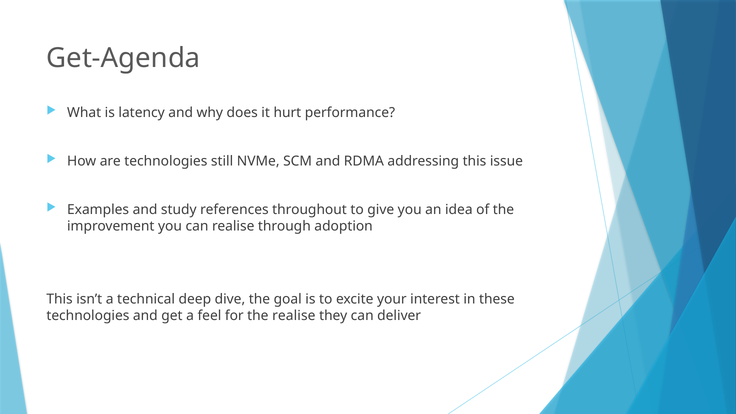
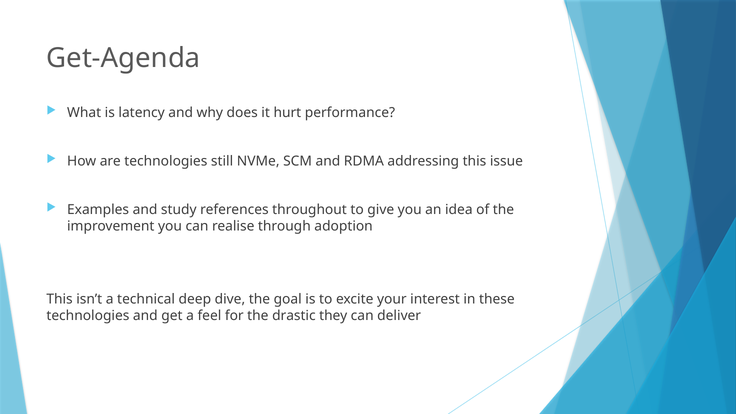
the realise: realise -> drastic
